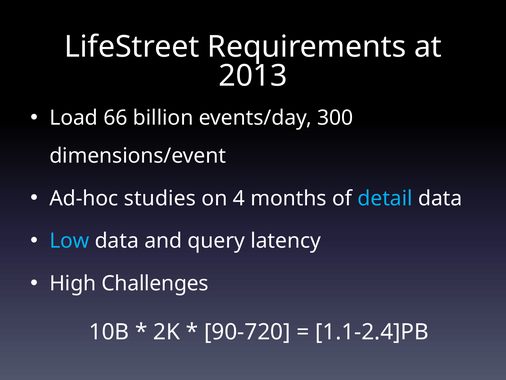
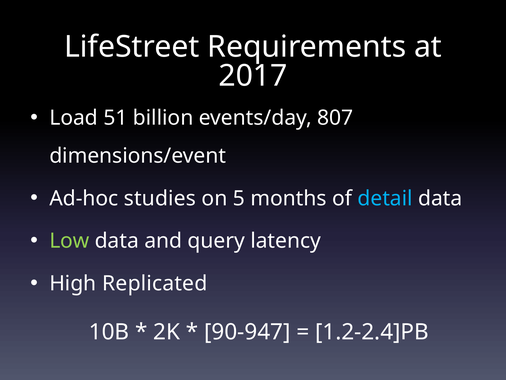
2013: 2013 -> 2017
66: 66 -> 51
300: 300 -> 807
4: 4 -> 5
Low colour: light blue -> light green
Challenges: Challenges -> Replicated
90-720: 90-720 -> 90-947
1.1-2.4]PB: 1.1-2.4]PB -> 1.2-2.4]PB
